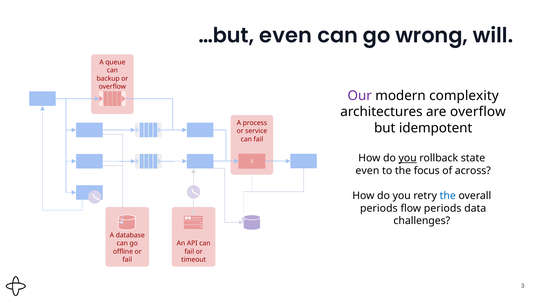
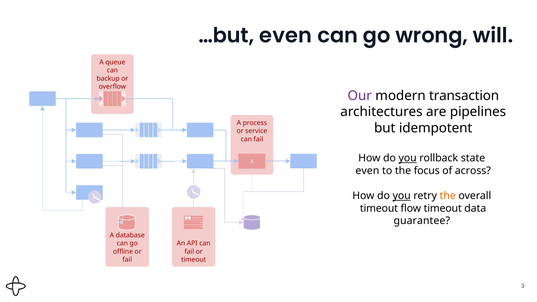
complexity: complexity -> transaction
are overflow: overflow -> pipelines
you at (402, 196) underline: none -> present
the at (448, 196) colour: blue -> orange
periods at (379, 208): periods -> timeout
flow periods: periods -> timeout
challenges: challenges -> guarantee
